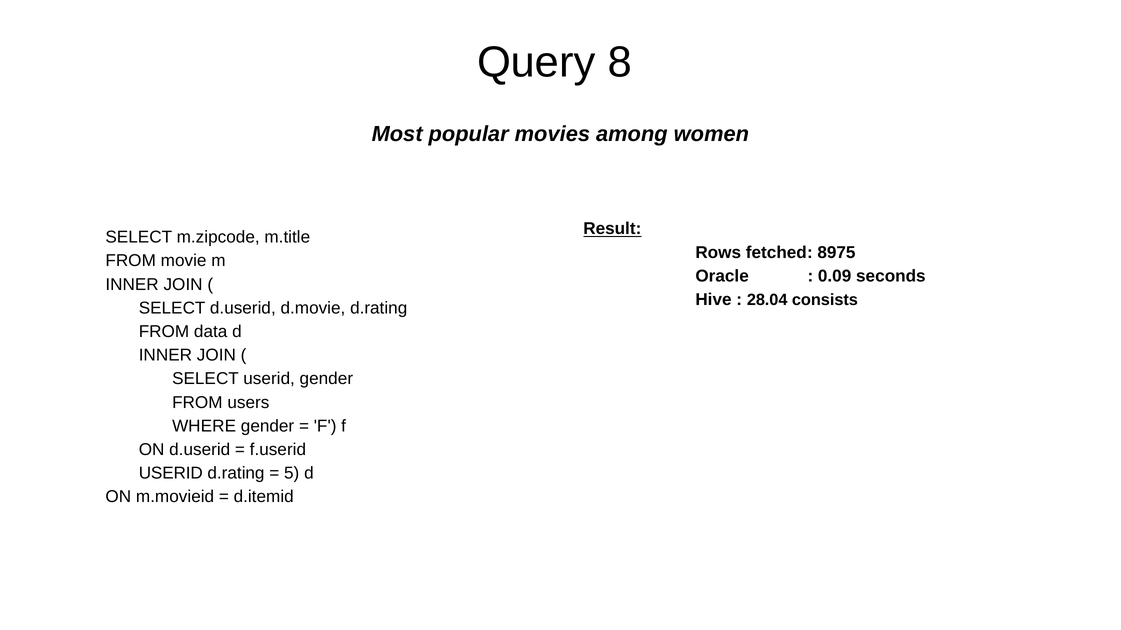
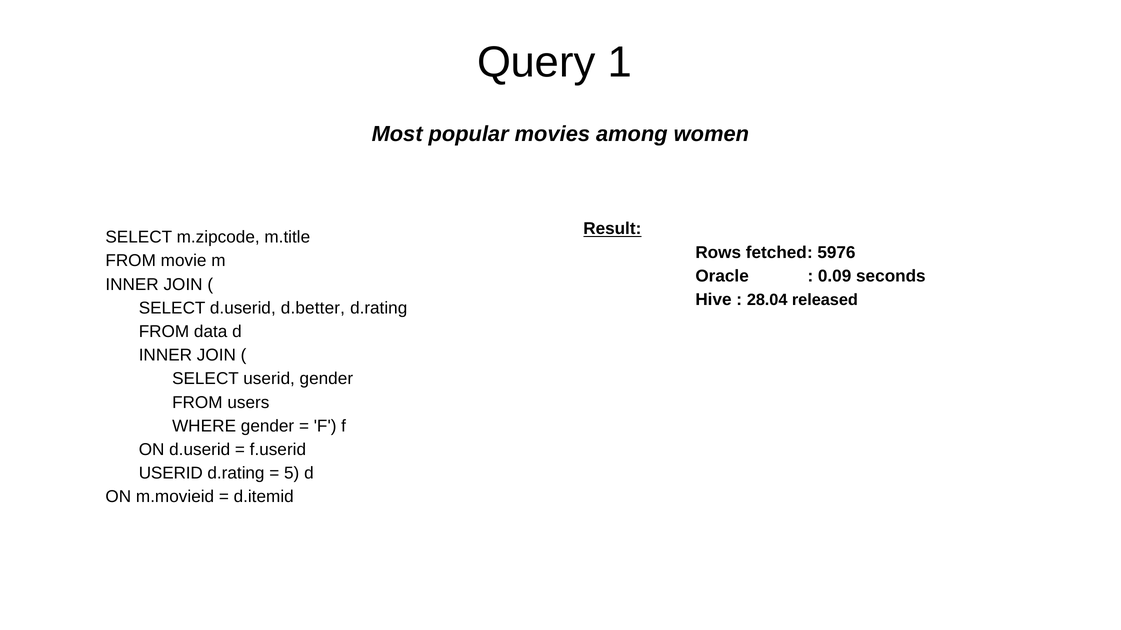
8: 8 -> 1
8975: 8975 -> 5976
consists: consists -> released
d.movie: d.movie -> d.better
